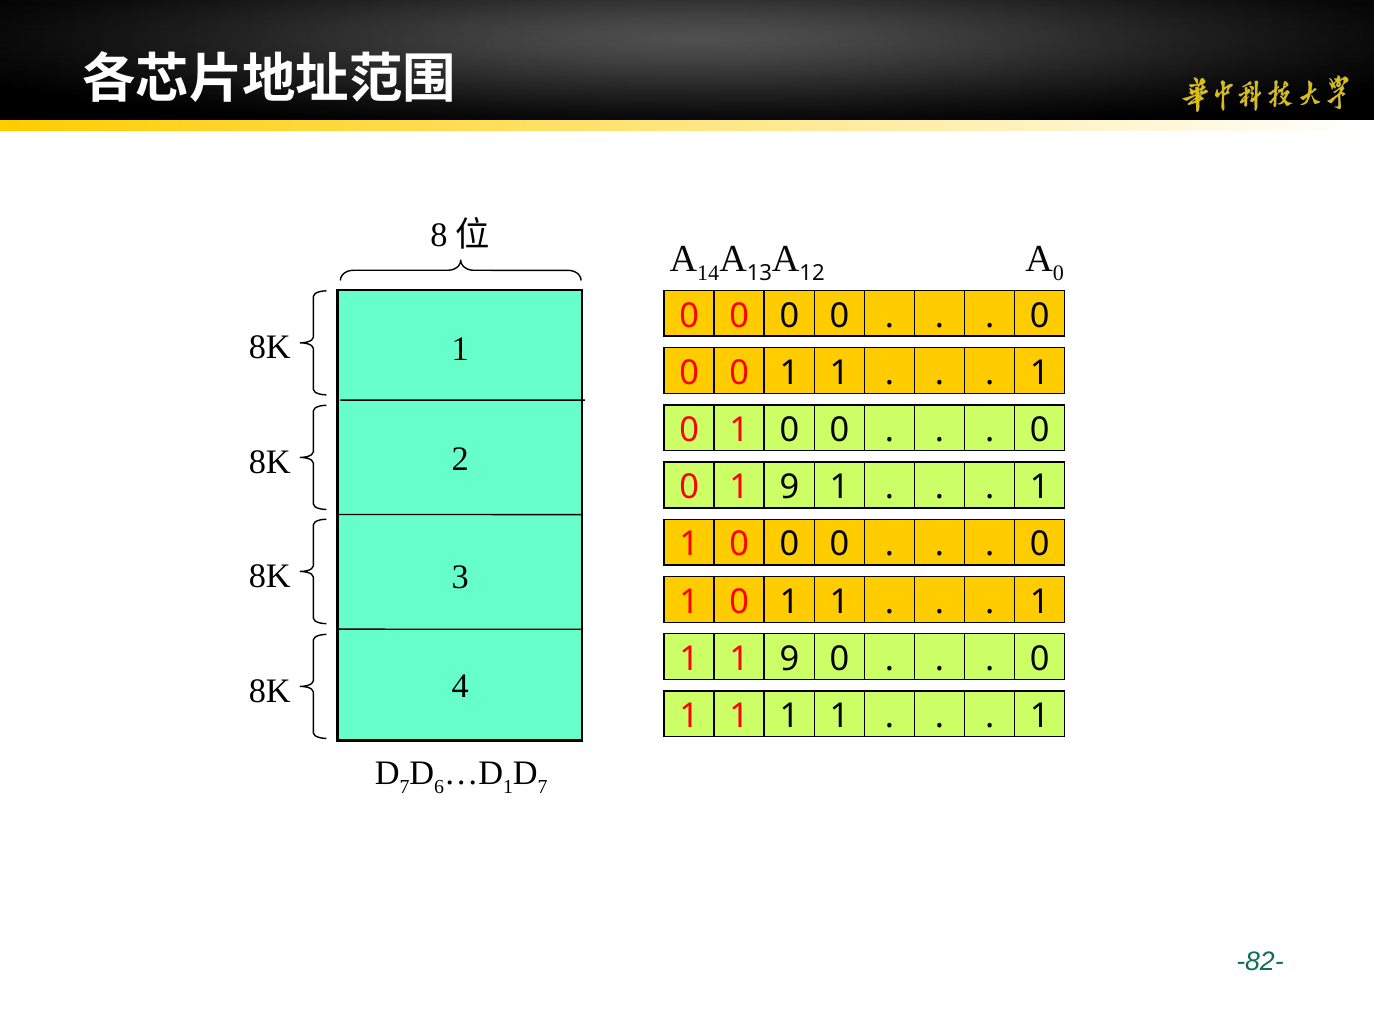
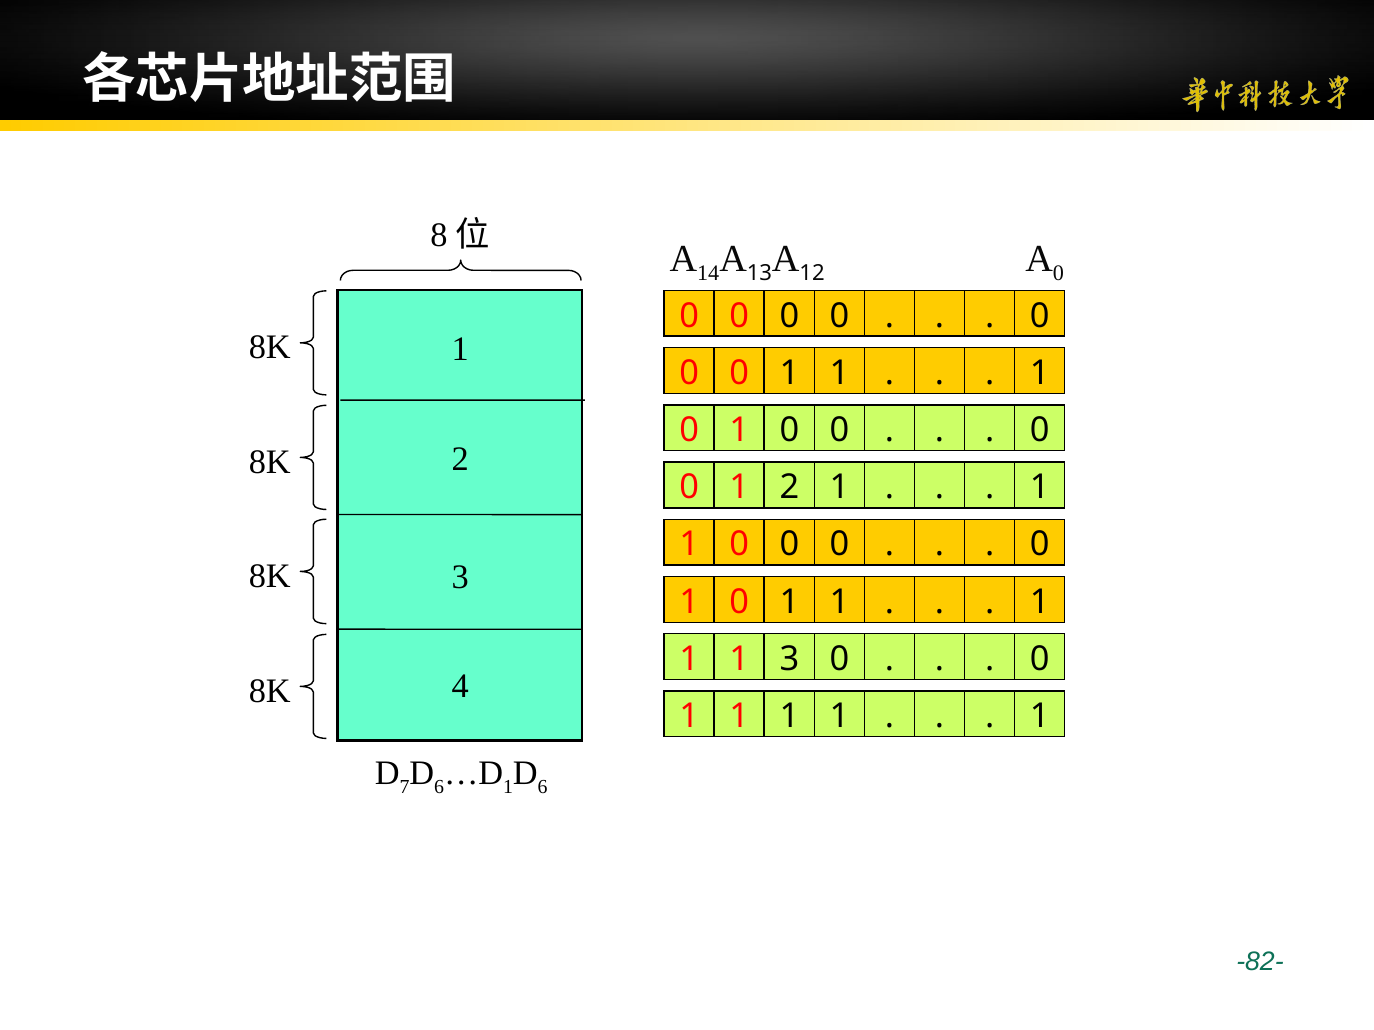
0 1 9: 9 -> 2
1 1 9: 9 -> 3
7 at (543, 787): 7 -> 6
